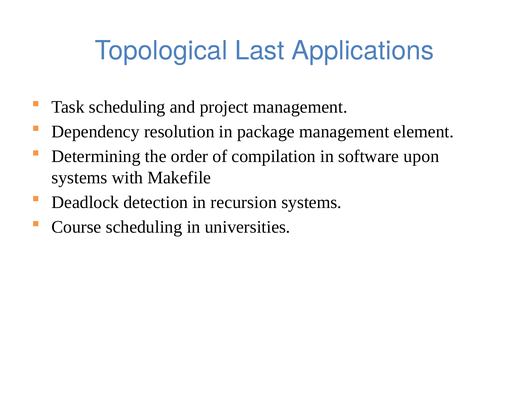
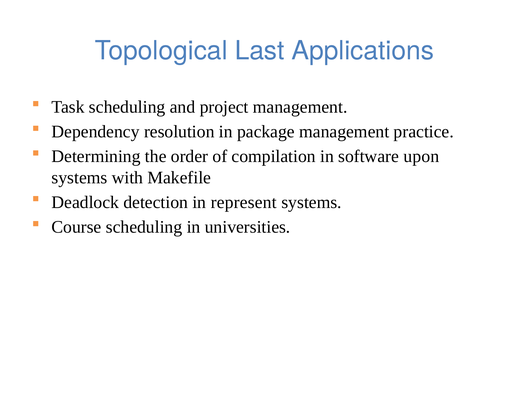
element: element -> practice
recursion: recursion -> represent
